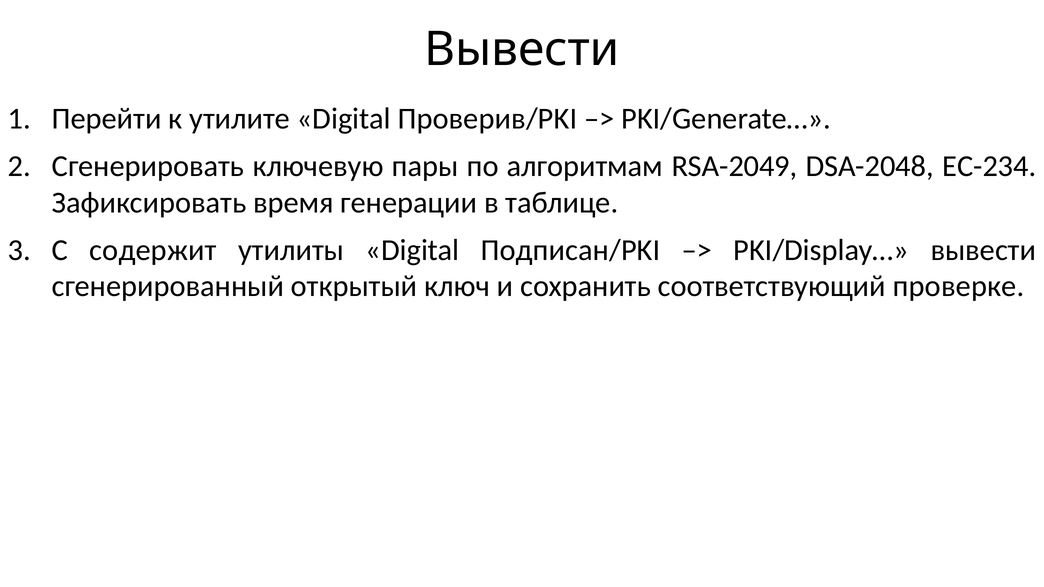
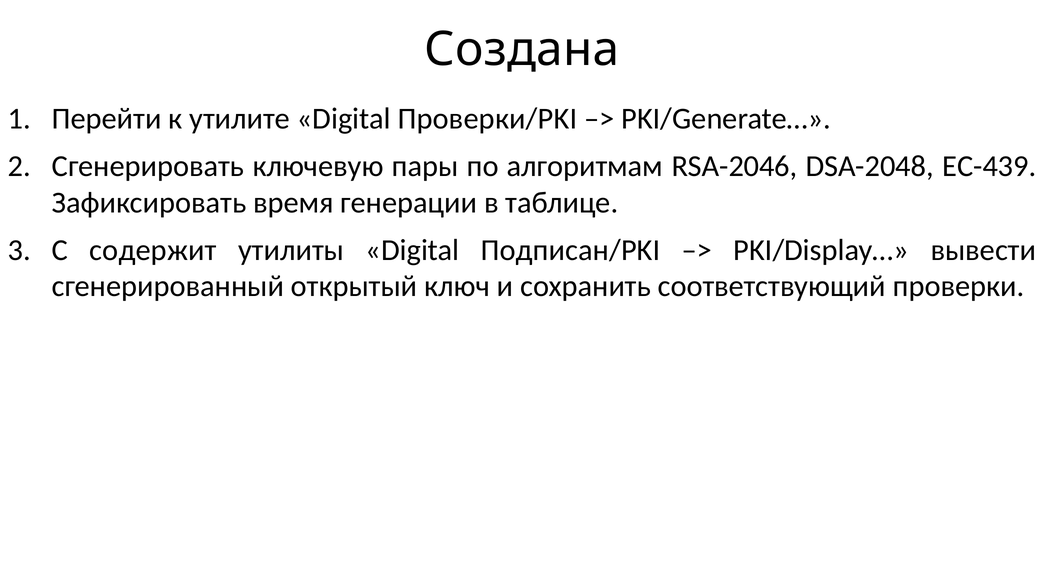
Вывести at (522, 50): Вывести -> Создана
Проверив/PKI: Проверив/PKI -> Проверки/PKI
RSA-2049: RSA-2049 -> RSA-2046
EC-234: EC-234 -> EC-439
проверке: проверке -> проверки
